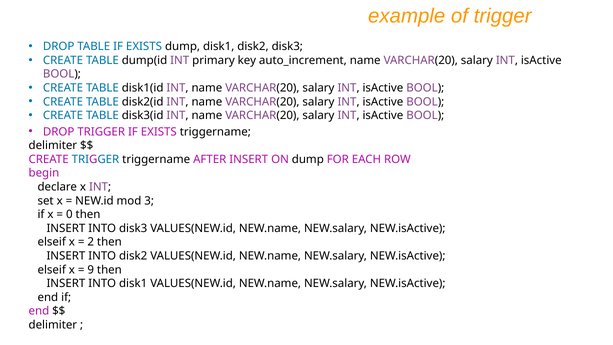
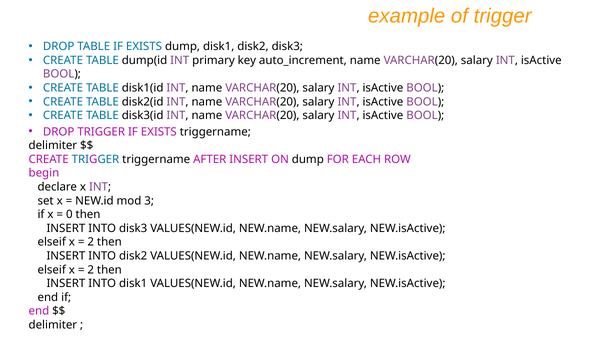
9 at (91, 270): 9 -> 2
